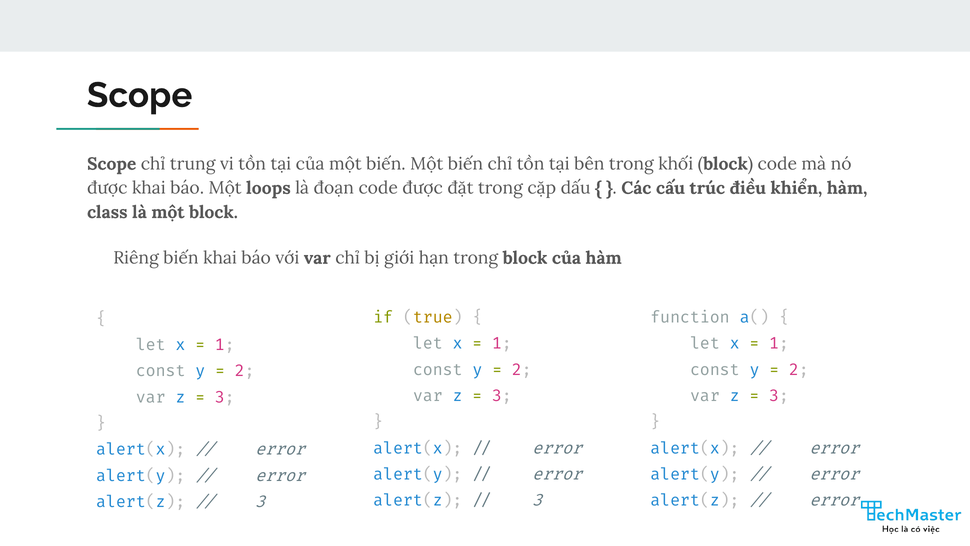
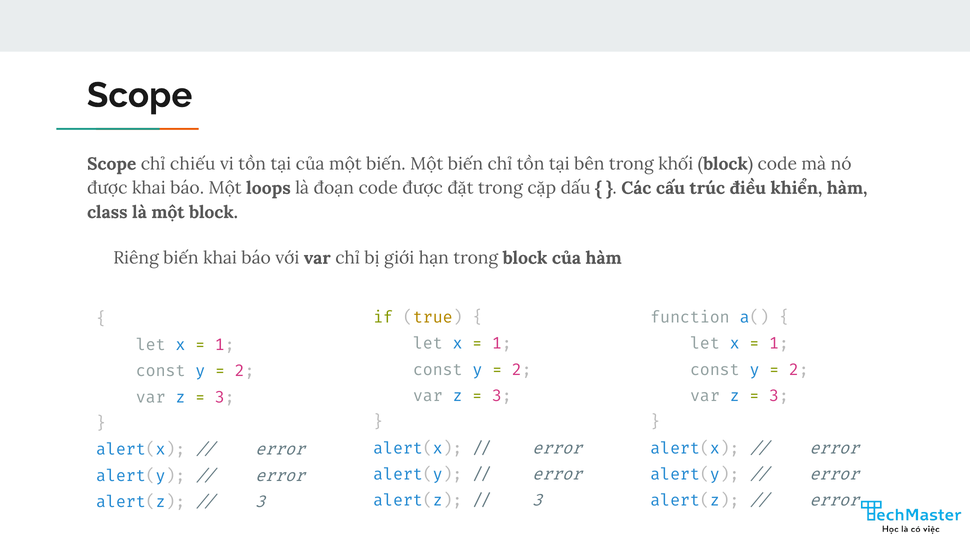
trung: trung -> chiếu
